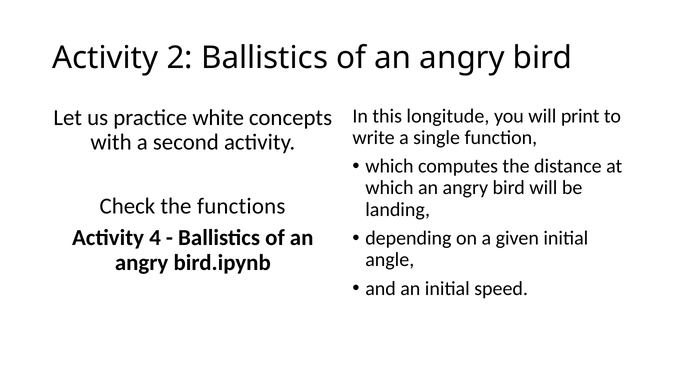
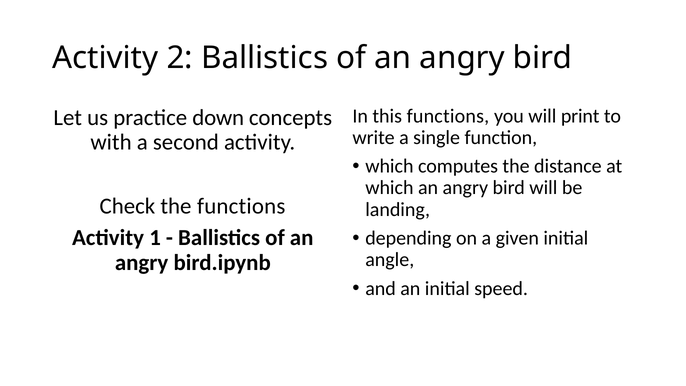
this longitude: longitude -> functions
white: white -> down
4: 4 -> 1
